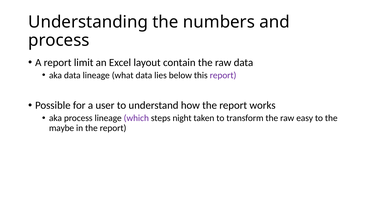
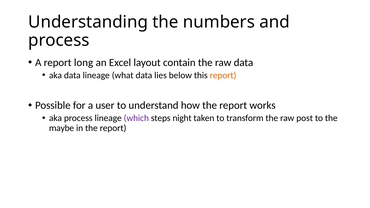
limit: limit -> long
report at (223, 75) colour: purple -> orange
easy: easy -> post
